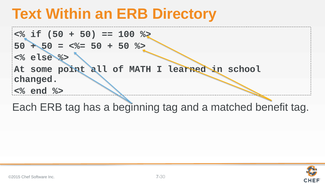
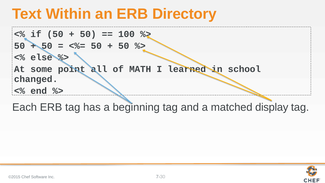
benefit: benefit -> display
